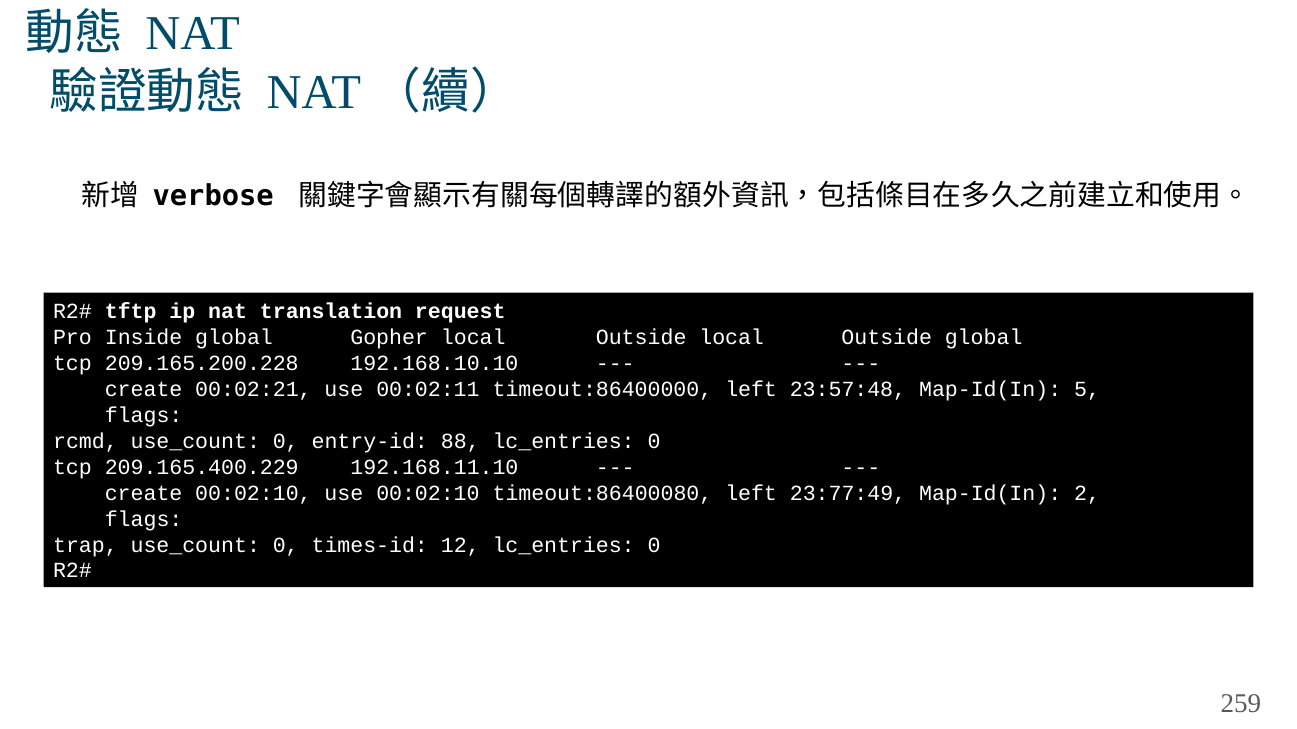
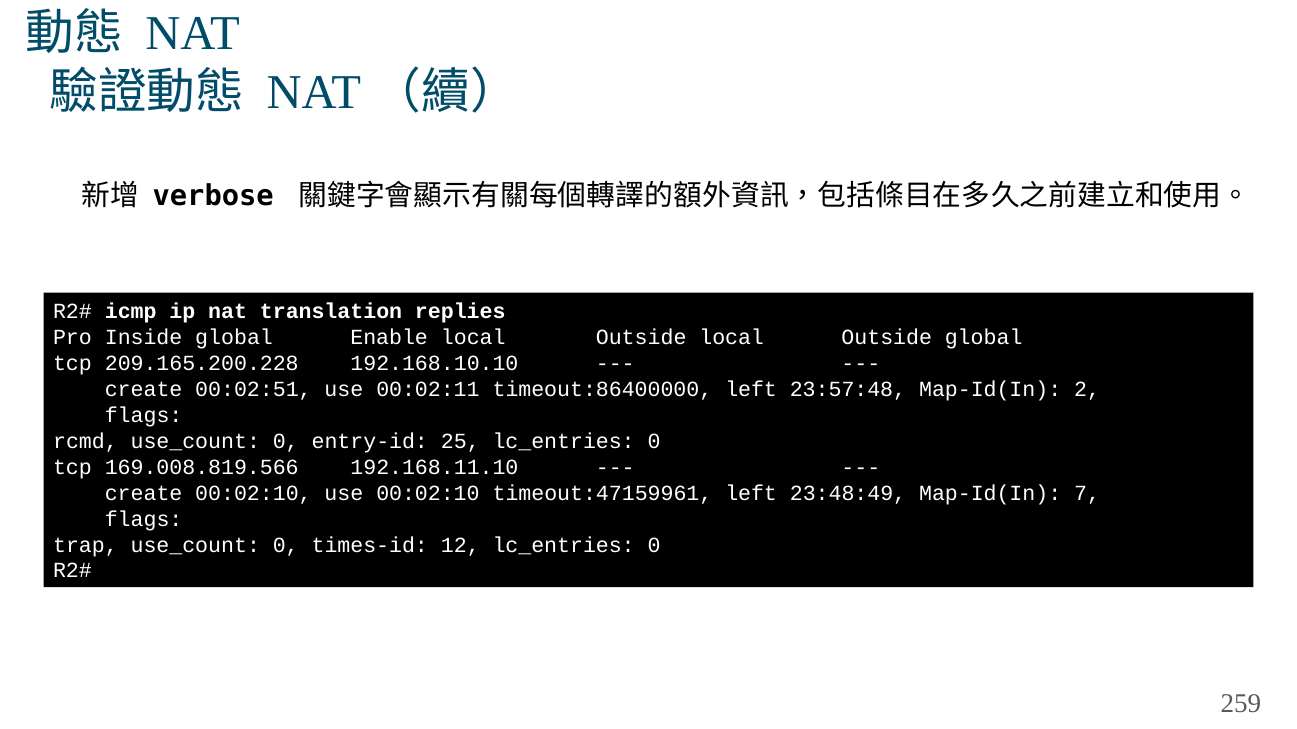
tftp: tftp -> icmp
request: request -> replies
Gopher: Gopher -> Enable
00:02:21: 00:02:21 -> 00:02:51
5: 5 -> 2
88: 88 -> 25
209.165.400.229: 209.165.400.229 -> 169.008.819.566
timeout:86400080: timeout:86400080 -> timeout:47159961
23:77:49: 23:77:49 -> 23:48:49
2: 2 -> 7
